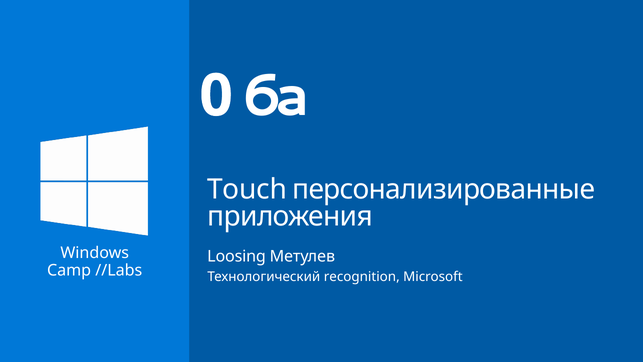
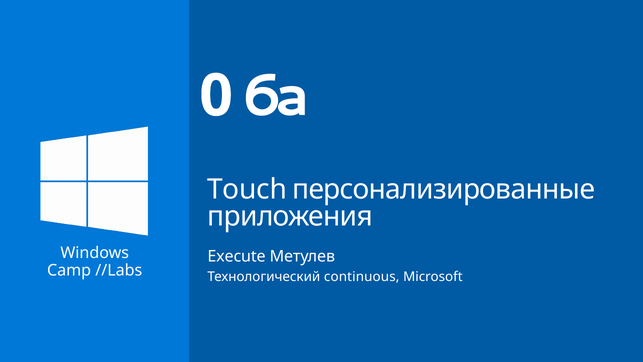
Loosing: Loosing -> Execute
recognition: recognition -> continuous
